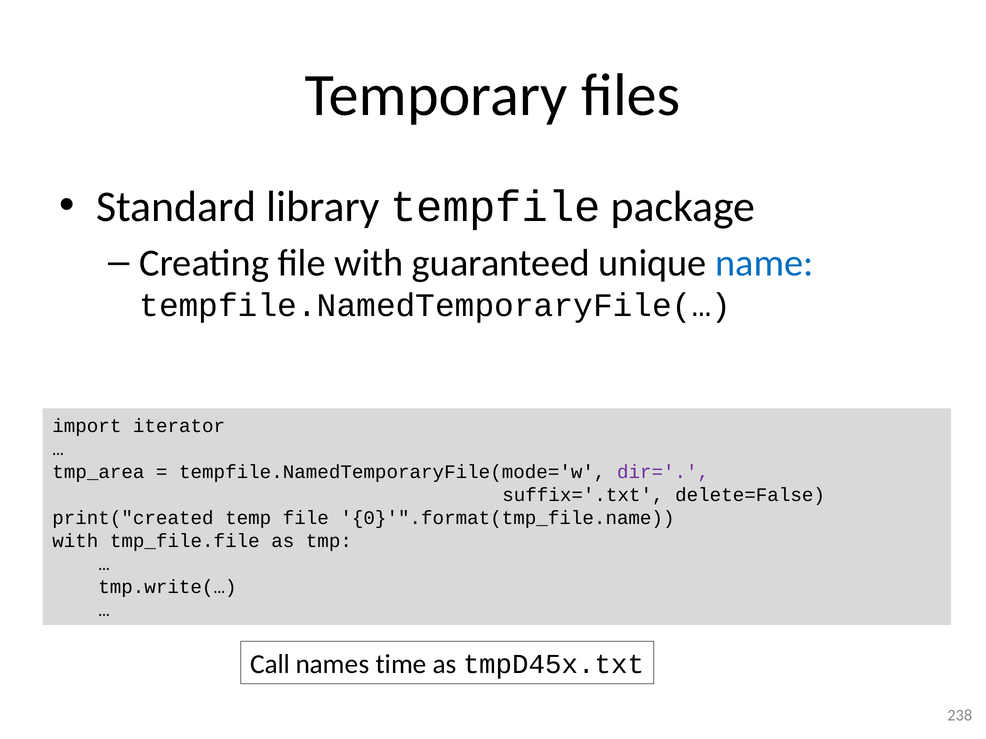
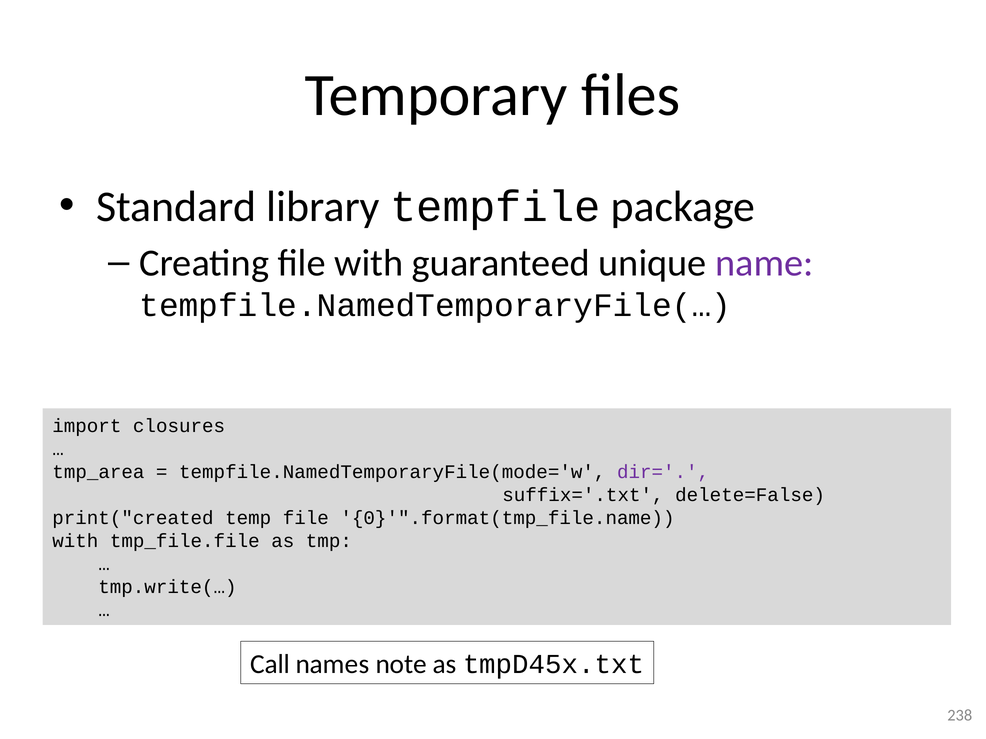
name colour: blue -> purple
iterator: iterator -> closures
time: time -> note
